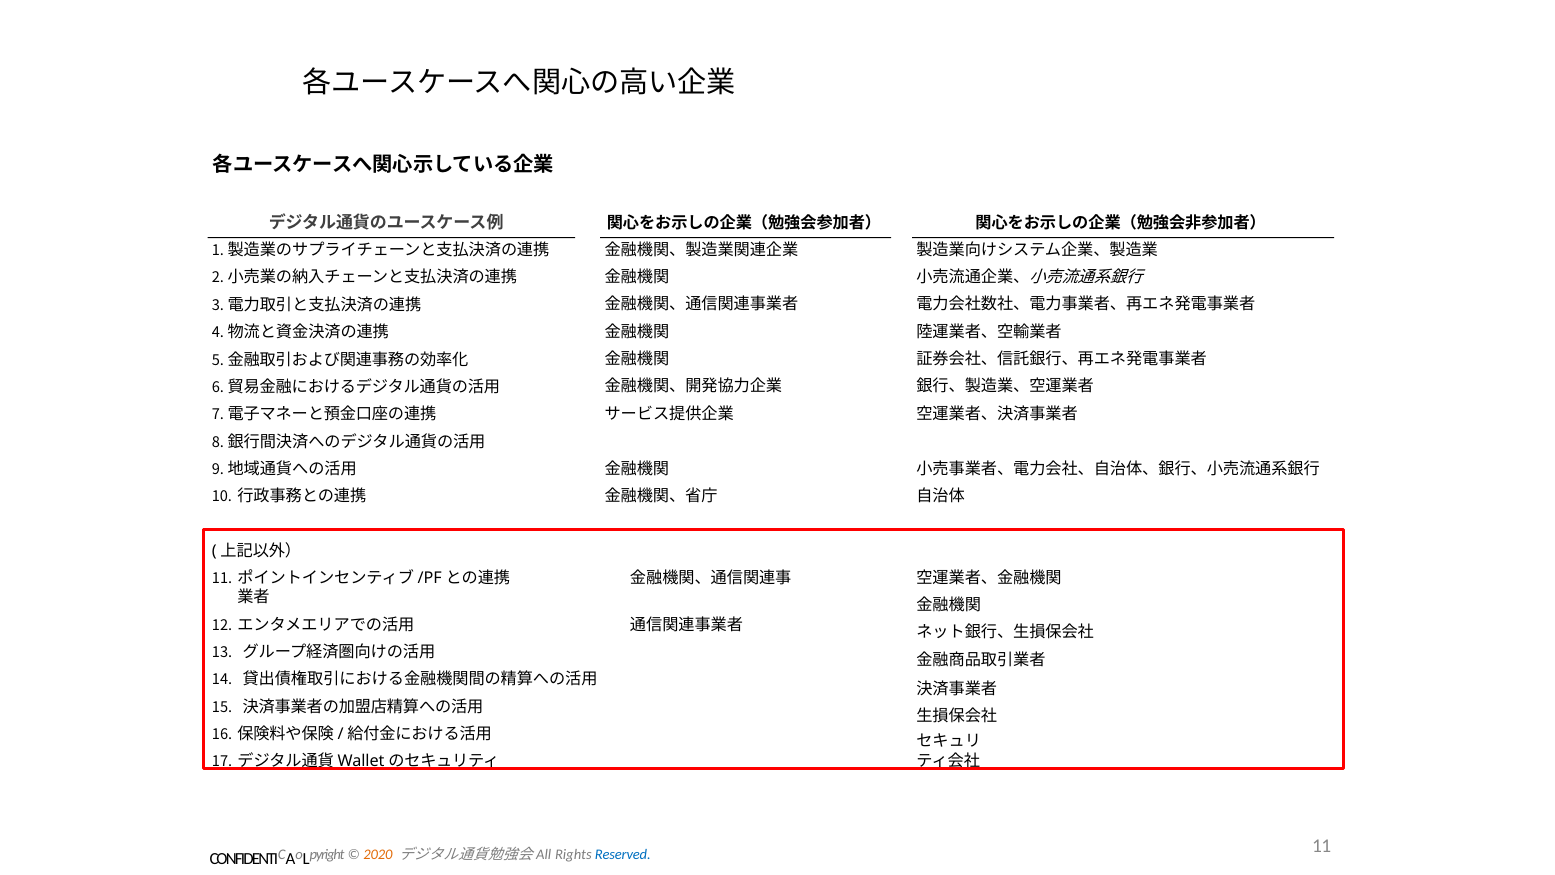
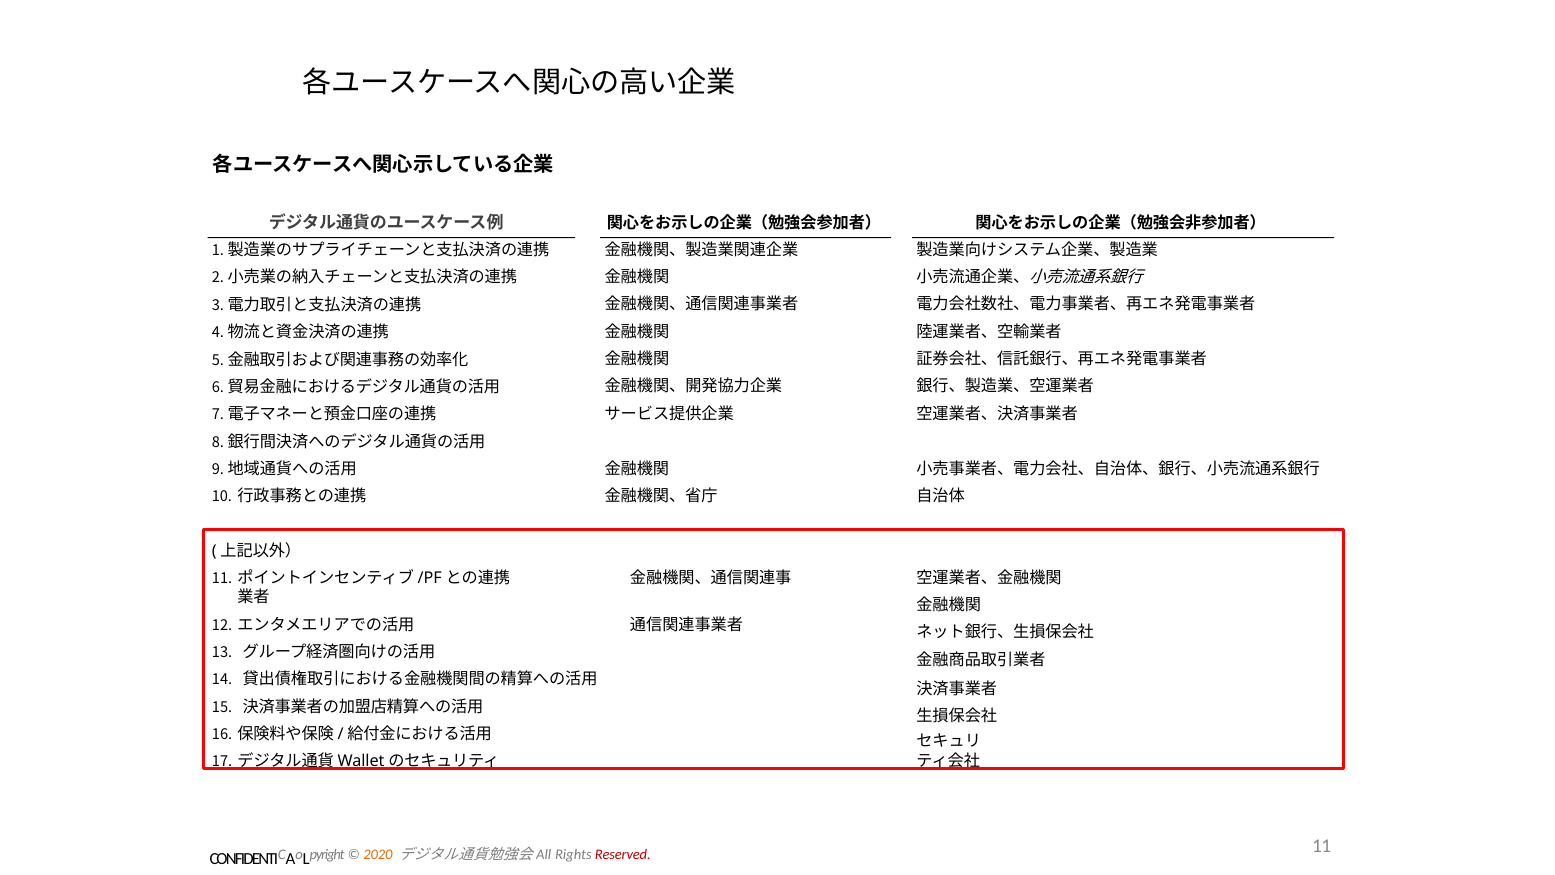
Reserved colour: blue -> red
